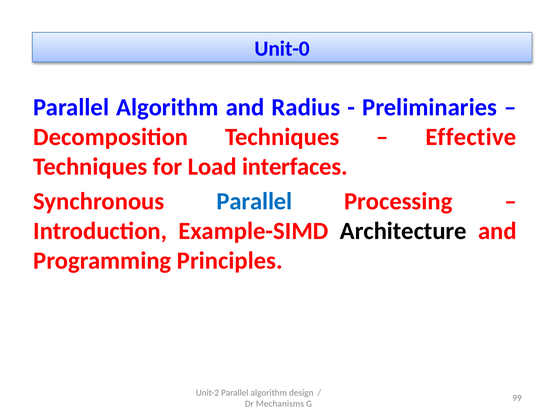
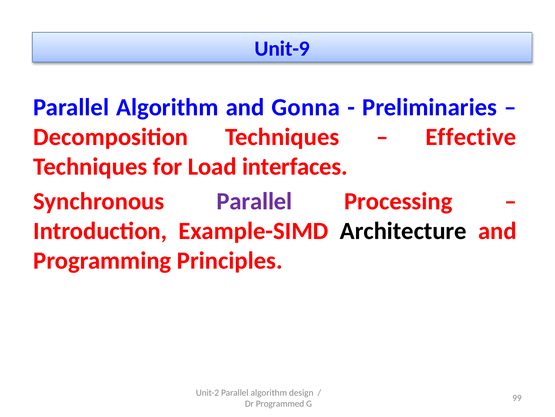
Unit-0: Unit-0 -> Unit-9
Radius: Radius -> Gonna
Parallel at (254, 201) colour: blue -> purple
Mechanisms: Mechanisms -> Programmed
